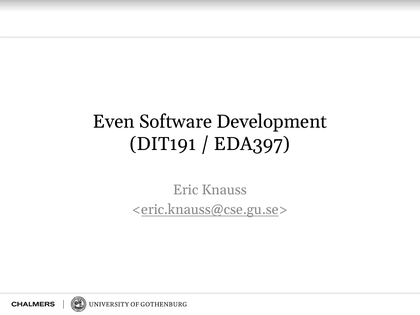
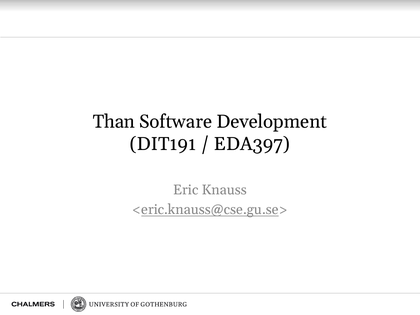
Even: Even -> Than
